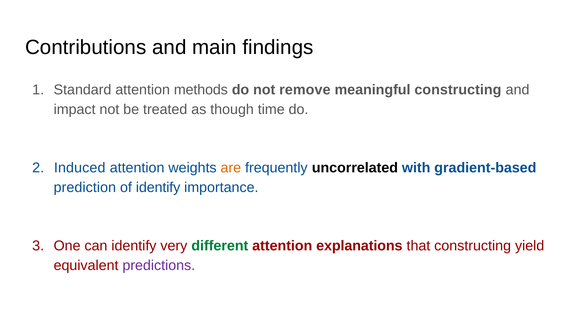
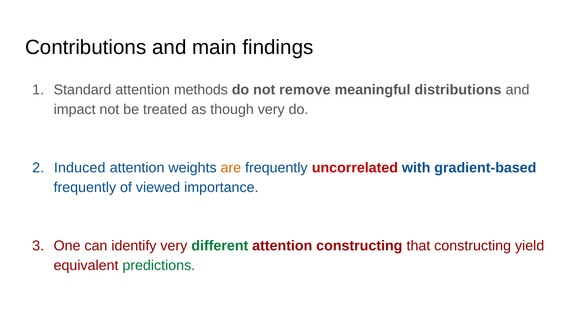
meaningful constructing: constructing -> distributions
though time: time -> very
uncorrelated colour: black -> red
prediction at (85, 187): prediction -> frequently
of identify: identify -> viewed
attention explanations: explanations -> constructing
predictions colour: purple -> green
